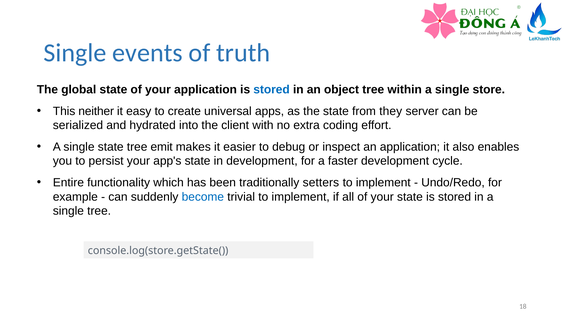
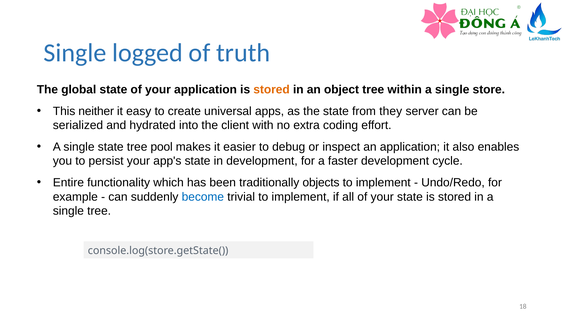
events: events -> logged
stored at (272, 90) colour: blue -> orange
emit: emit -> pool
setters: setters -> objects
